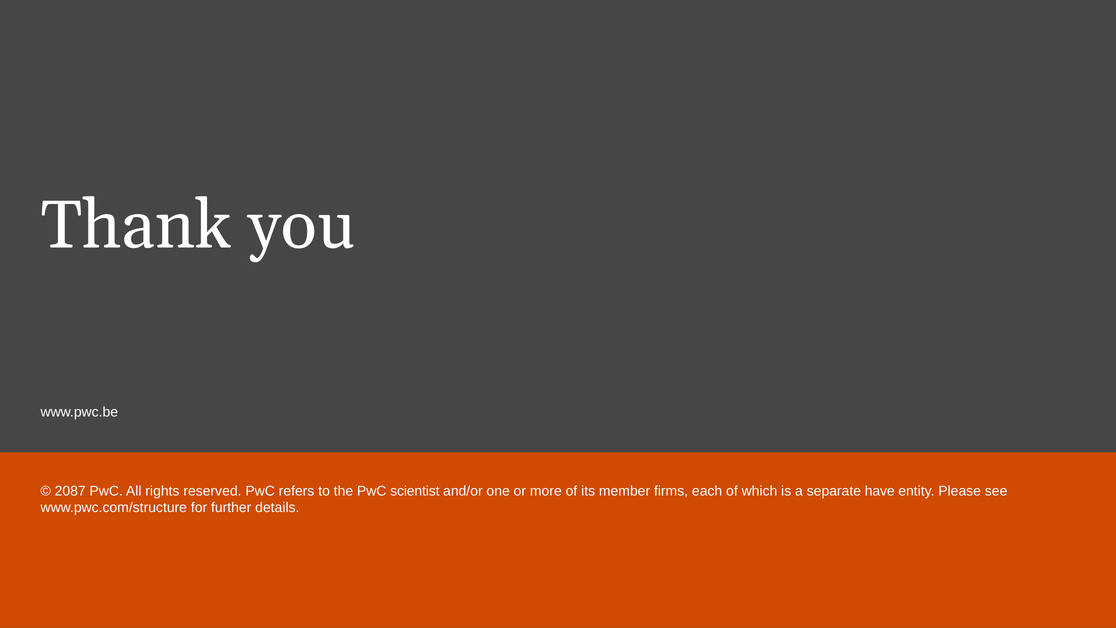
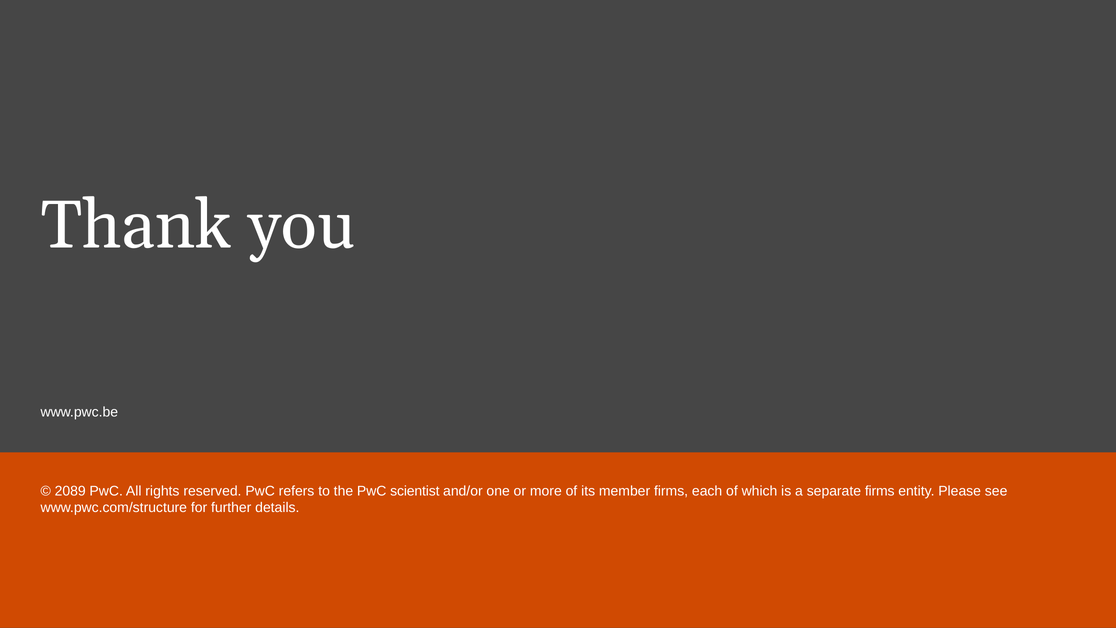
2087: 2087 -> 2089
separate have: have -> firms
